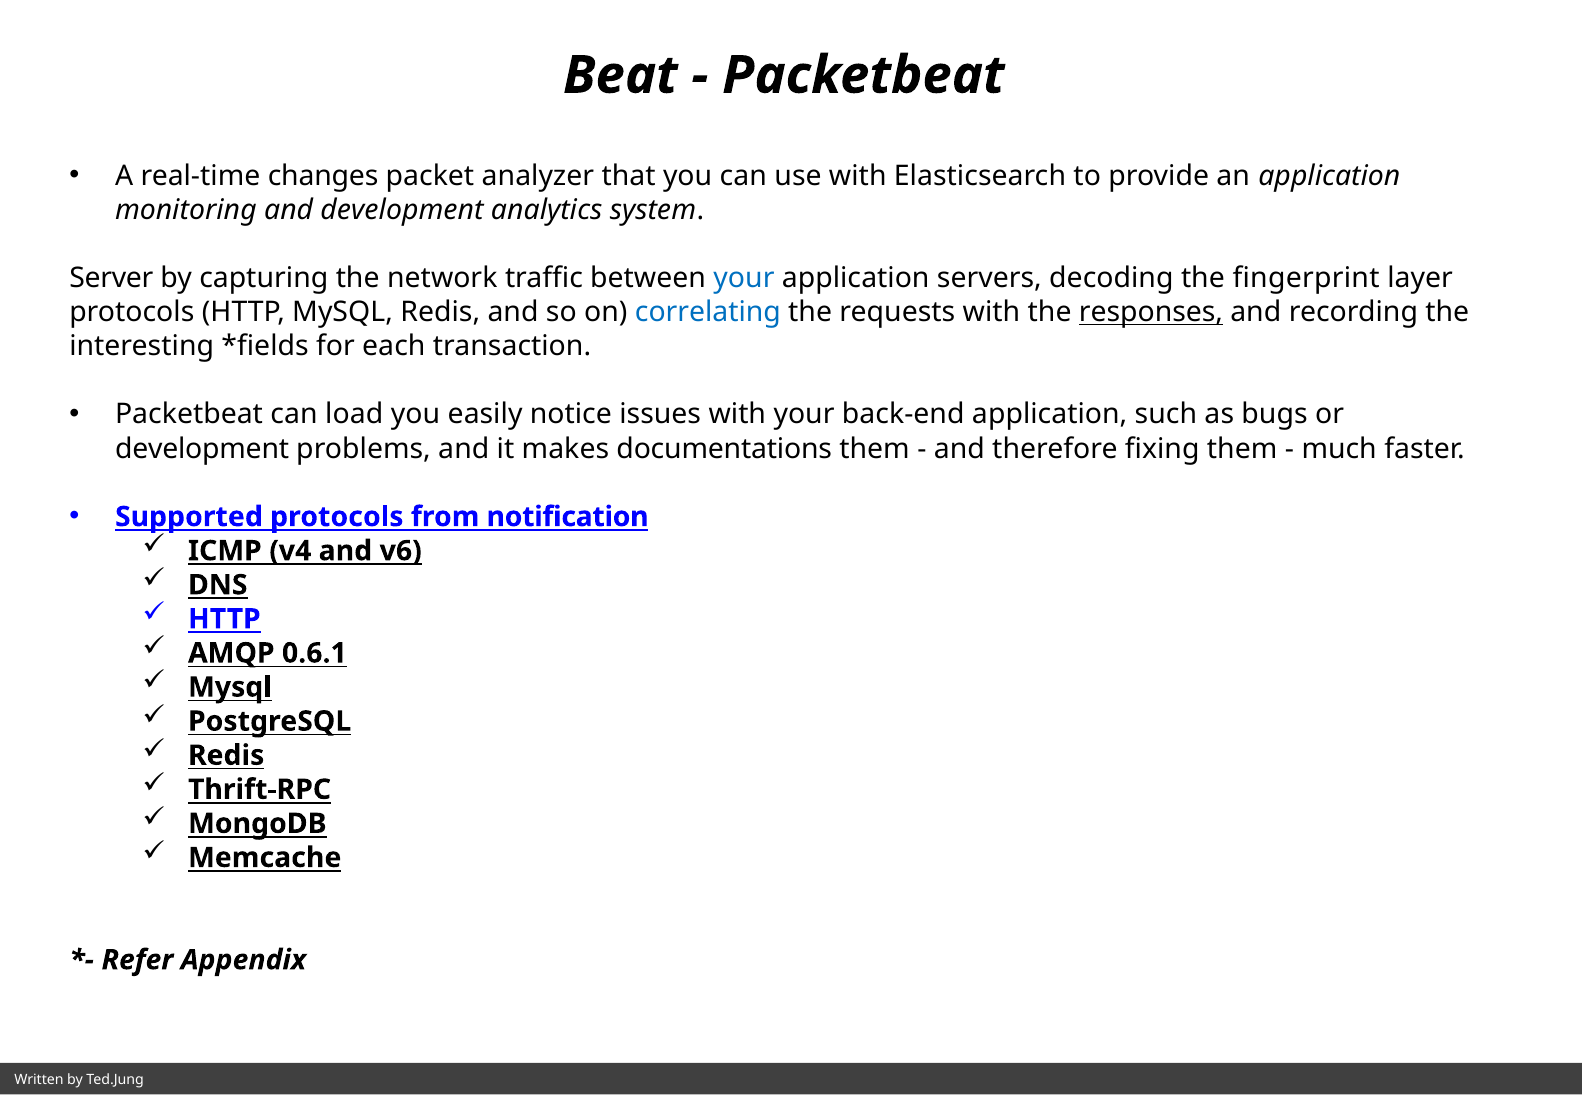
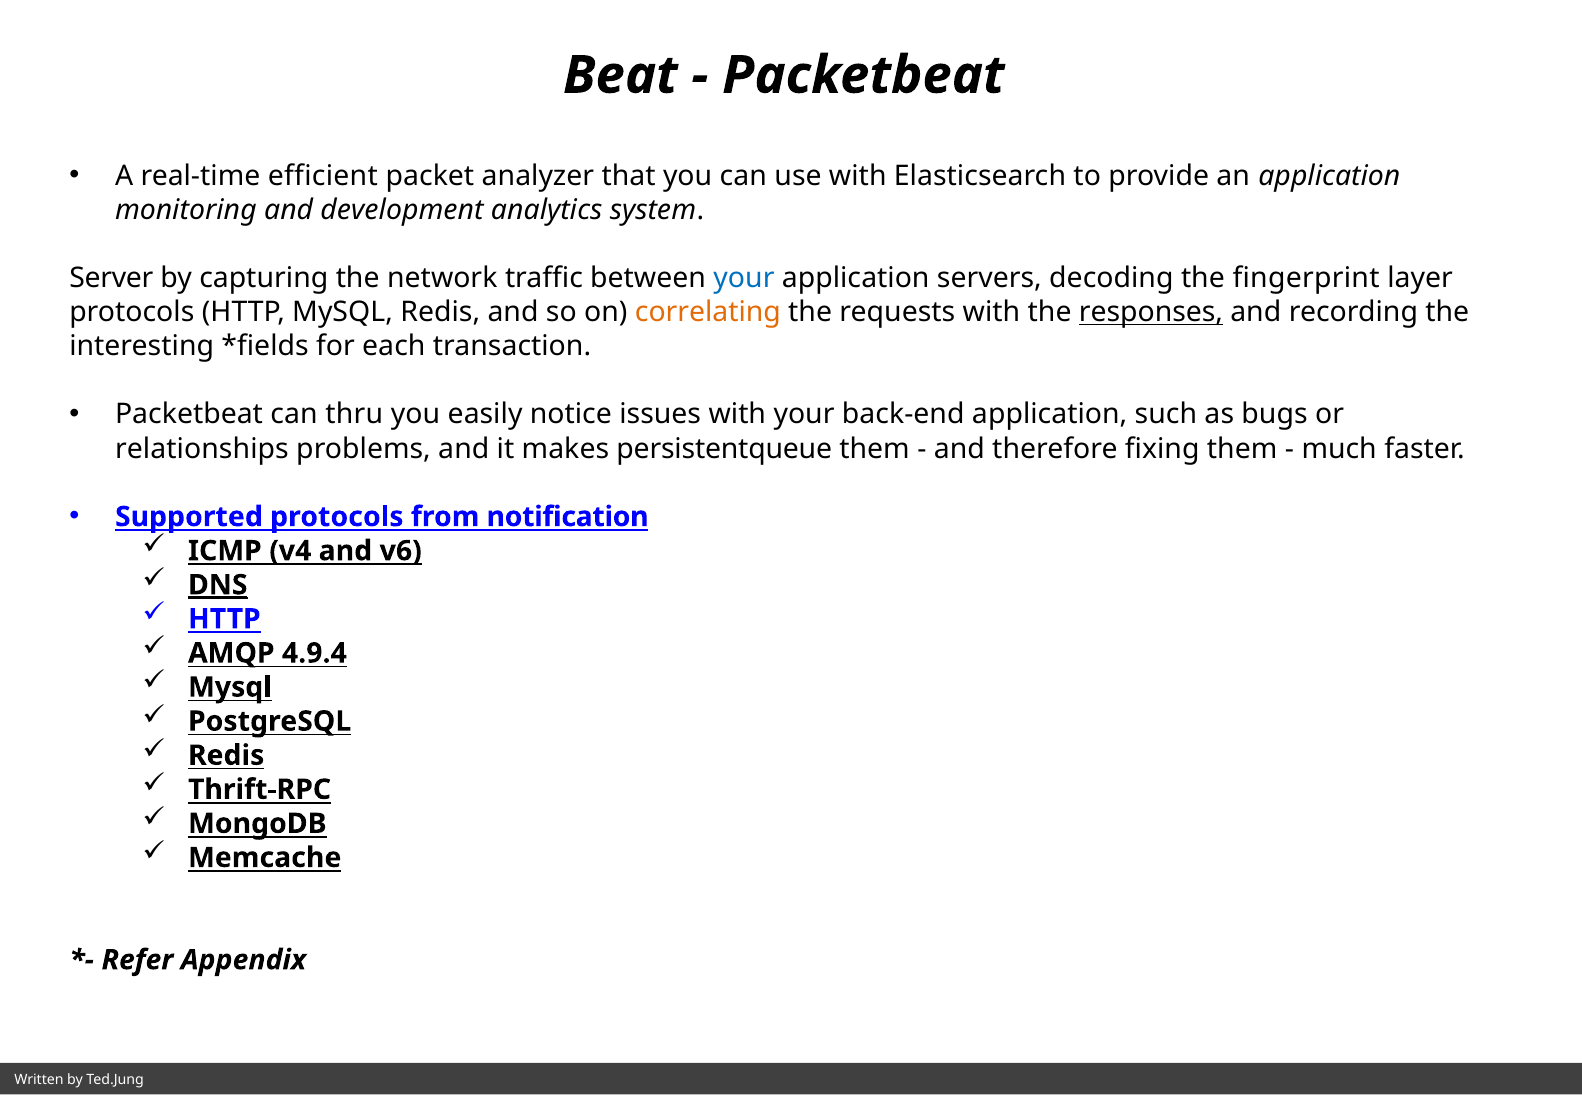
changes: changes -> efficient
correlating colour: blue -> orange
load: load -> thru
development at (202, 449): development -> relationships
documentations: documentations -> persistentqueue
DNS underline: none -> present
0.6.1: 0.6.1 -> 4.9.4
